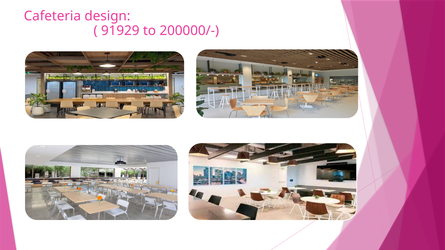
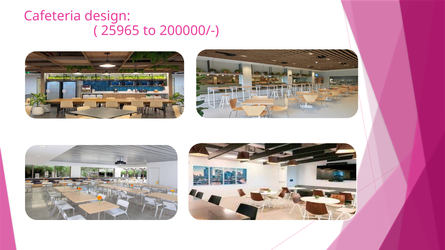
91929: 91929 -> 25965
